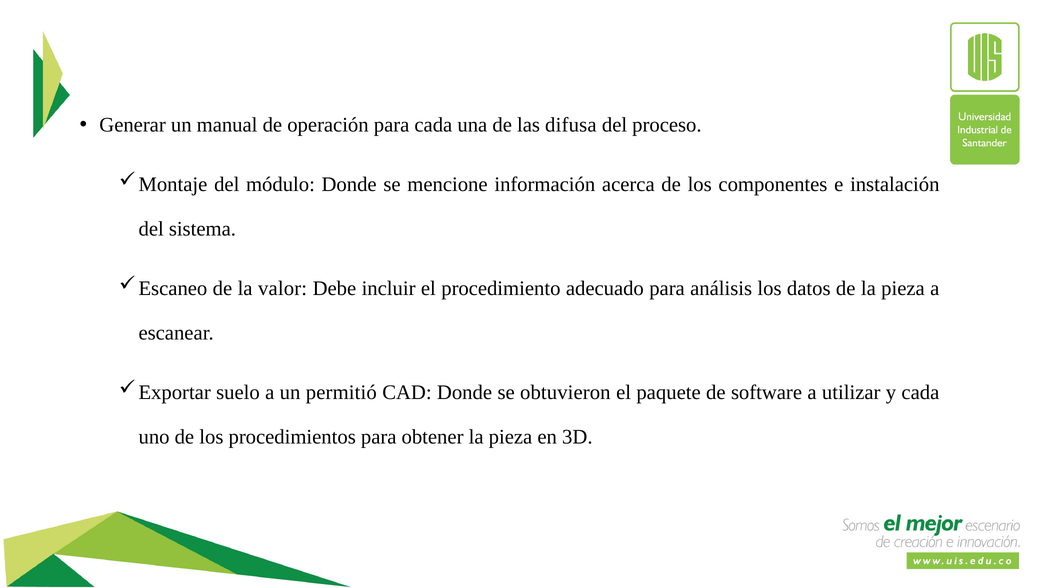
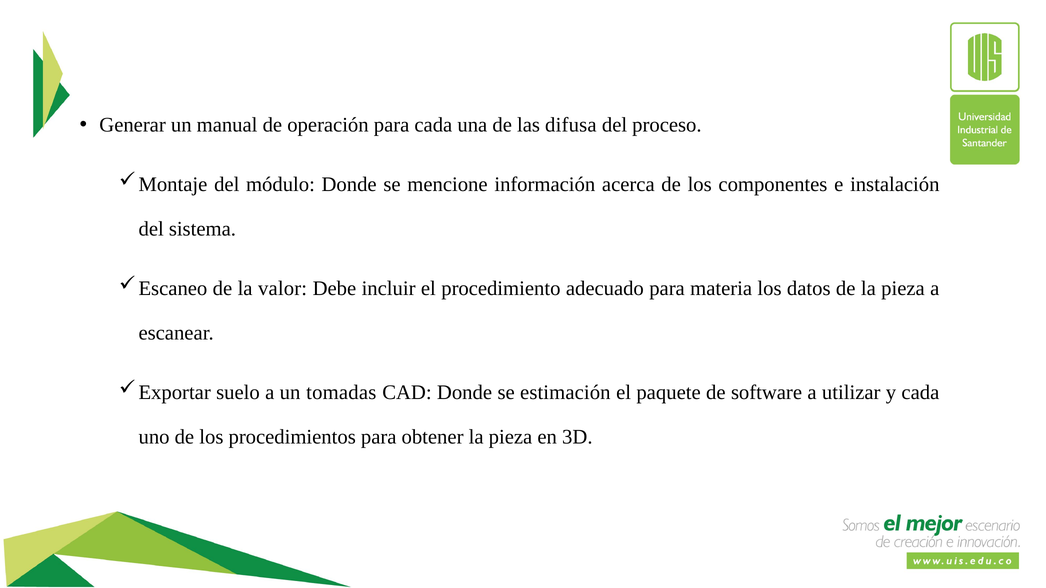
análisis: análisis -> materia
permitió: permitió -> tomadas
obtuvieron: obtuvieron -> estimación
